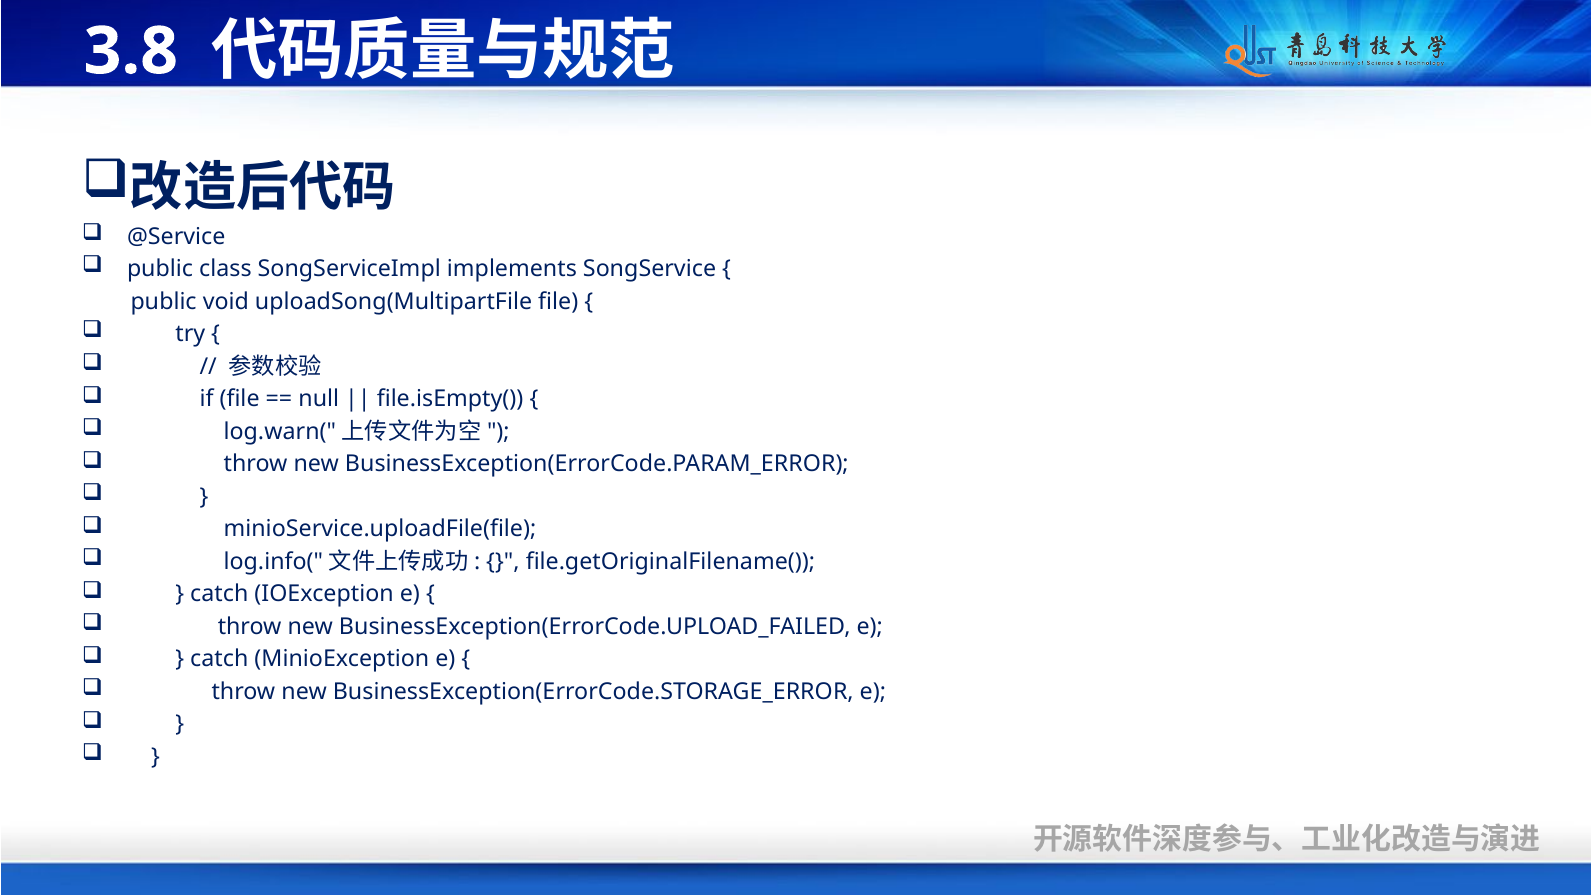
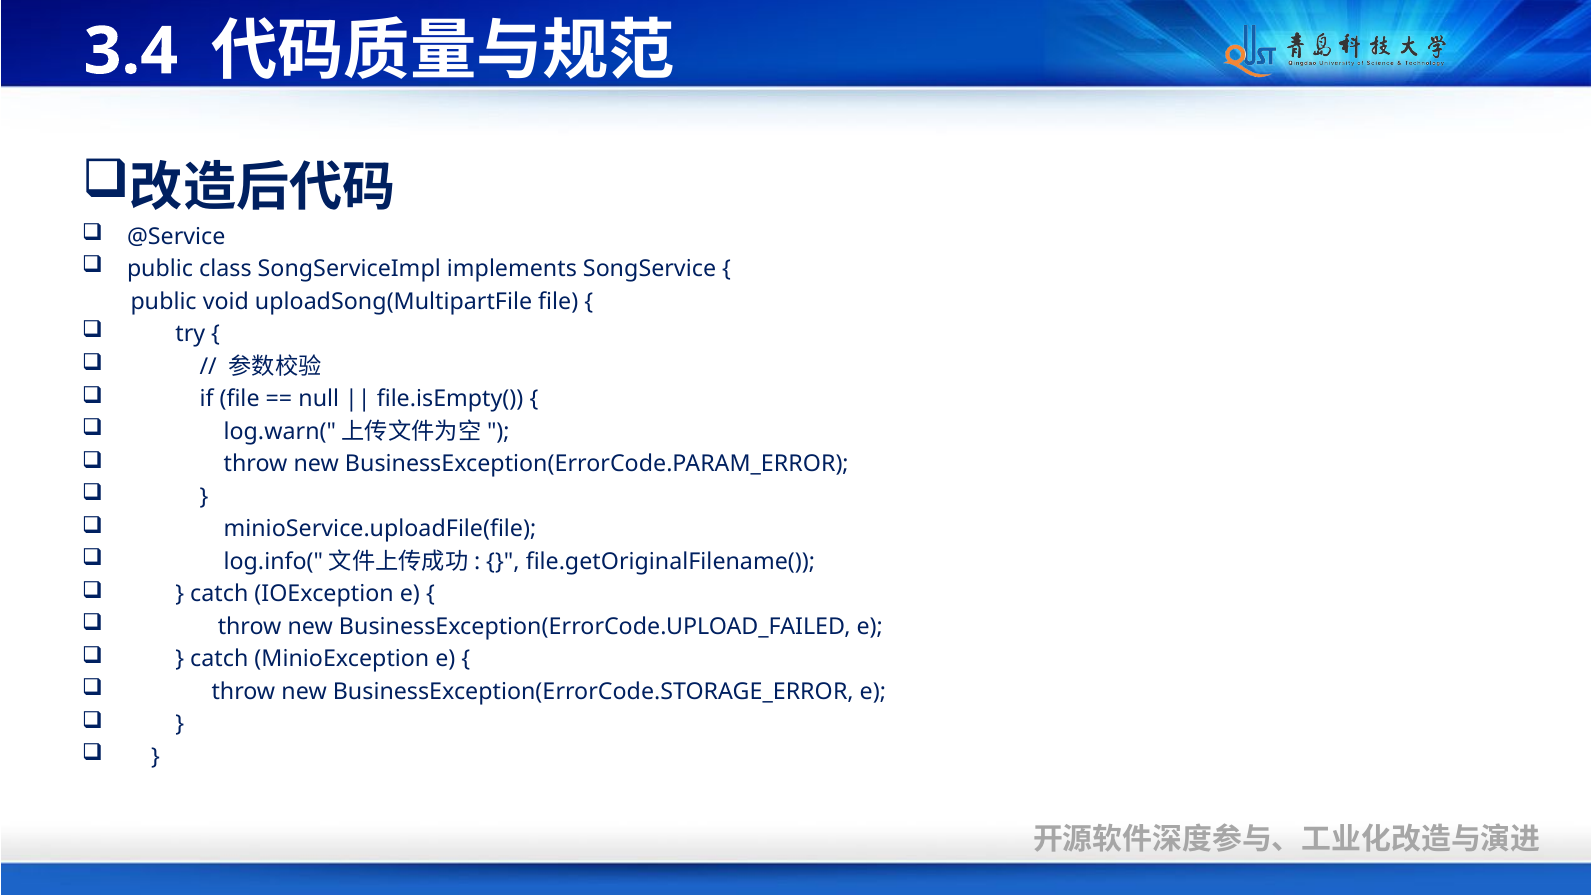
3.8: 3.8 -> 3.4
